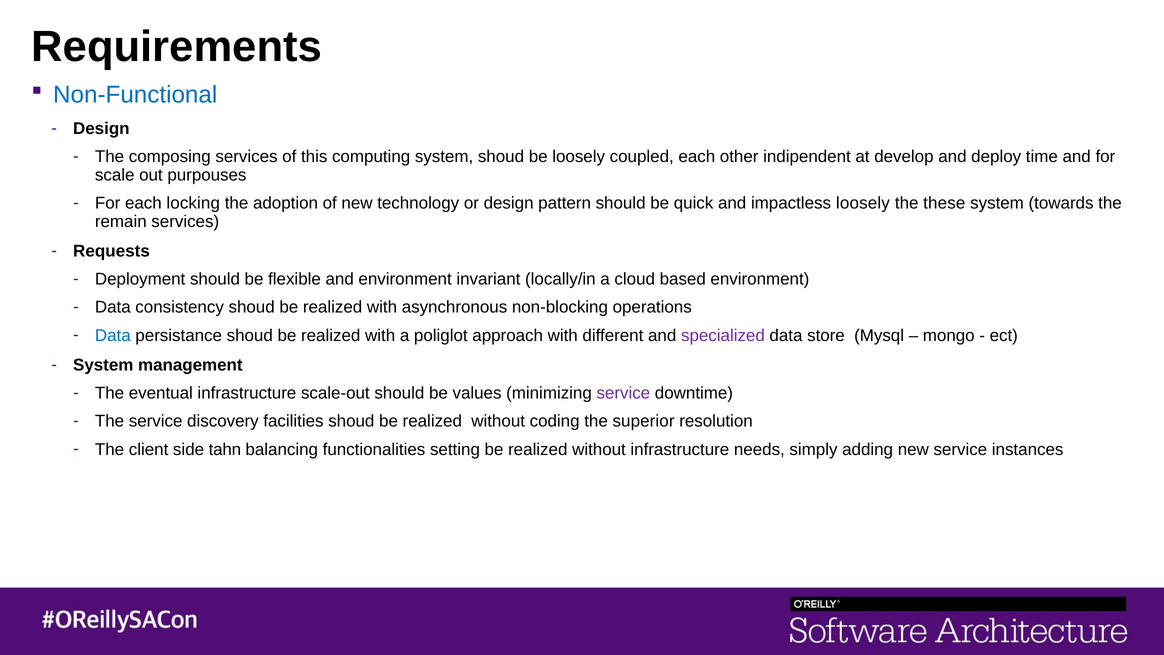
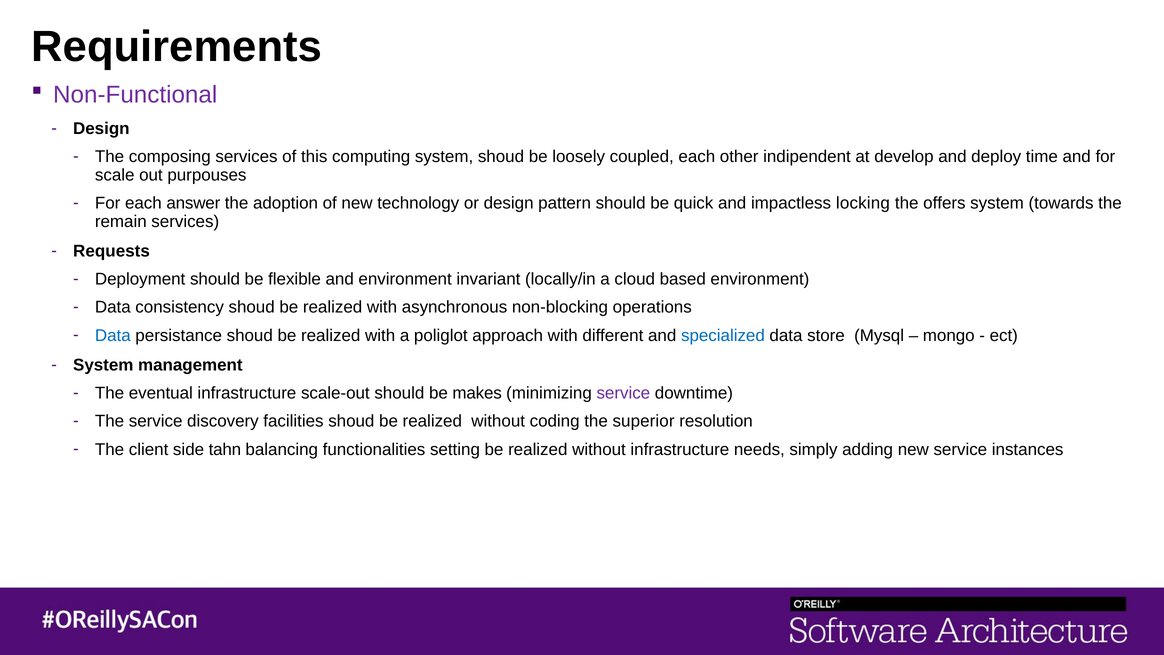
Non-Functional colour: blue -> purple
locking: locking -> answer
impactless loosely: loosely -> locking
these: these -> offers
specialized colour: purple -> blue
values: values -> makes
